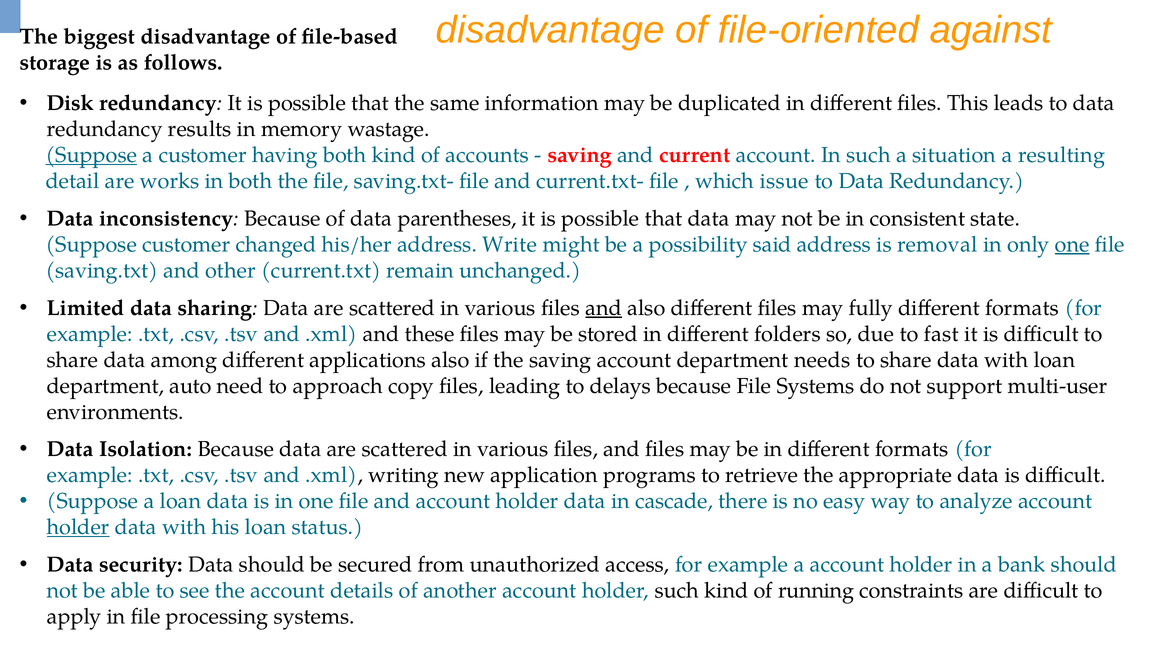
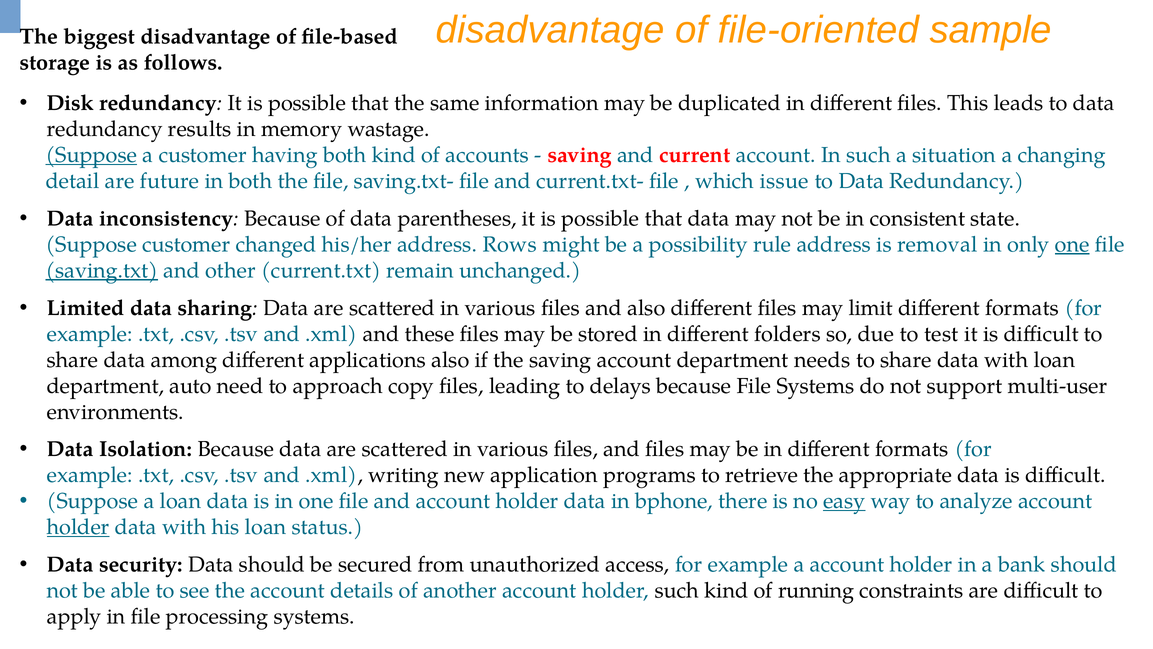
against: against -> sample
resulting: resulting -> changing
works: works -> future
Write: Write -> Rows
said: said -> rule
saving.txt underline: none -> present
and at (604, 308) underline: present -> none
fully: fully -> limit
fast: fast -> test
cascade: cascade -> bphone
easy underline: none -> present
